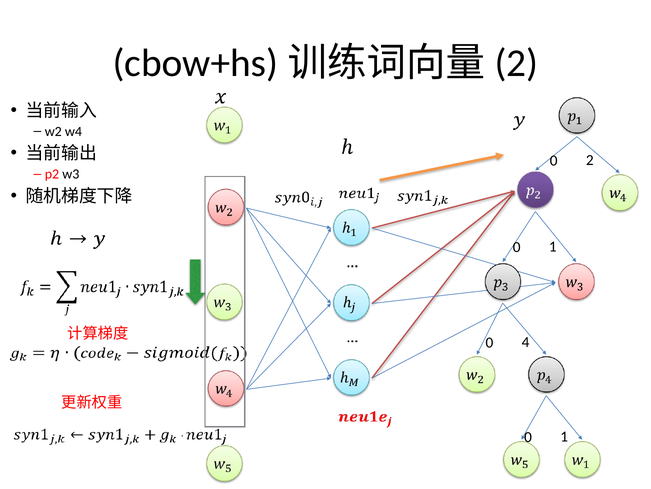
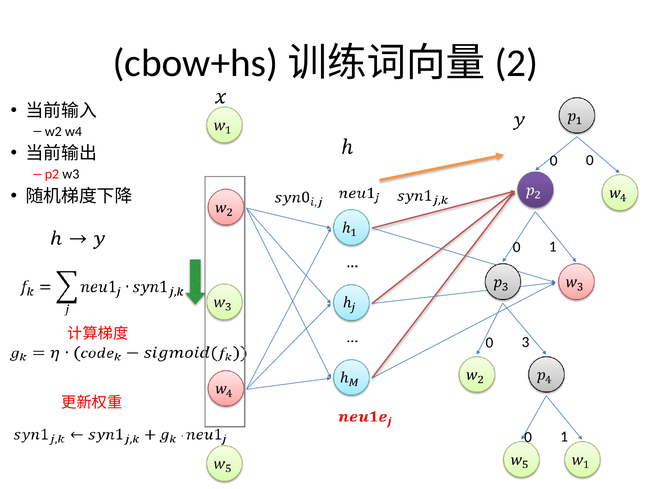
2 at (590, 160): 2 -> 0
4: 4 -> 3
